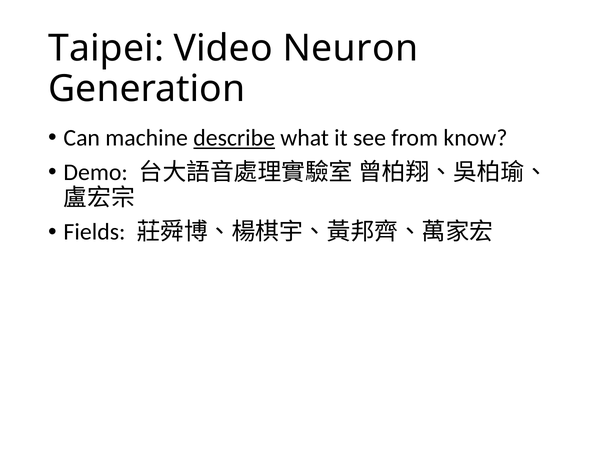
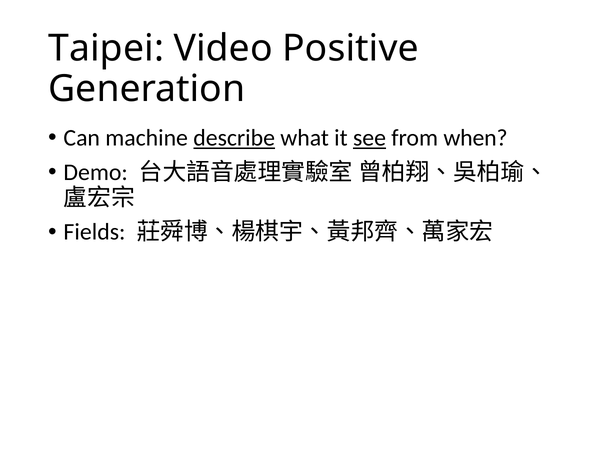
Neuron: Neuron -> Positive
see underline: none -> present
know: know -> when
